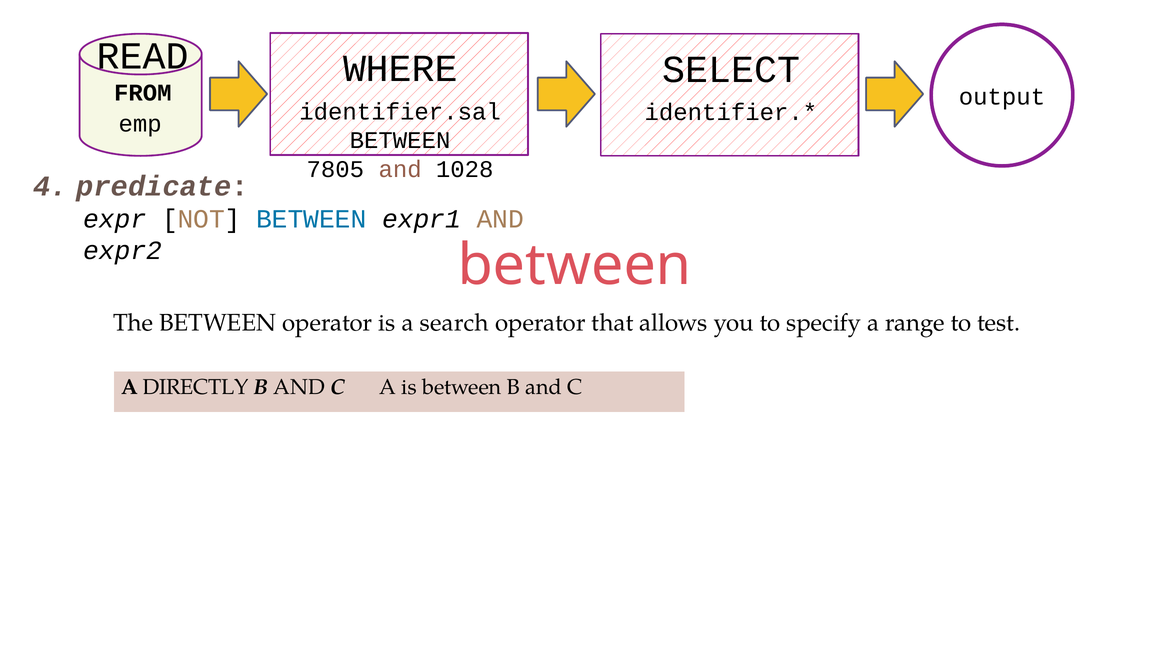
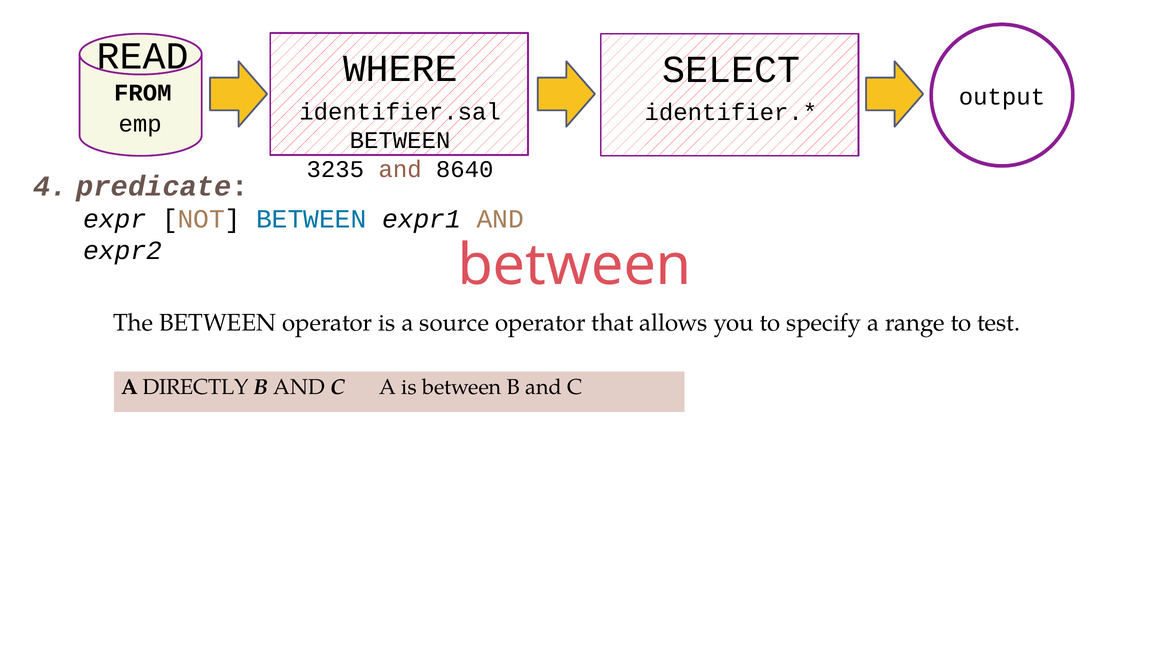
7805: 7805 -> 3235
1028: 1028 -> 8640
search: search -> source
